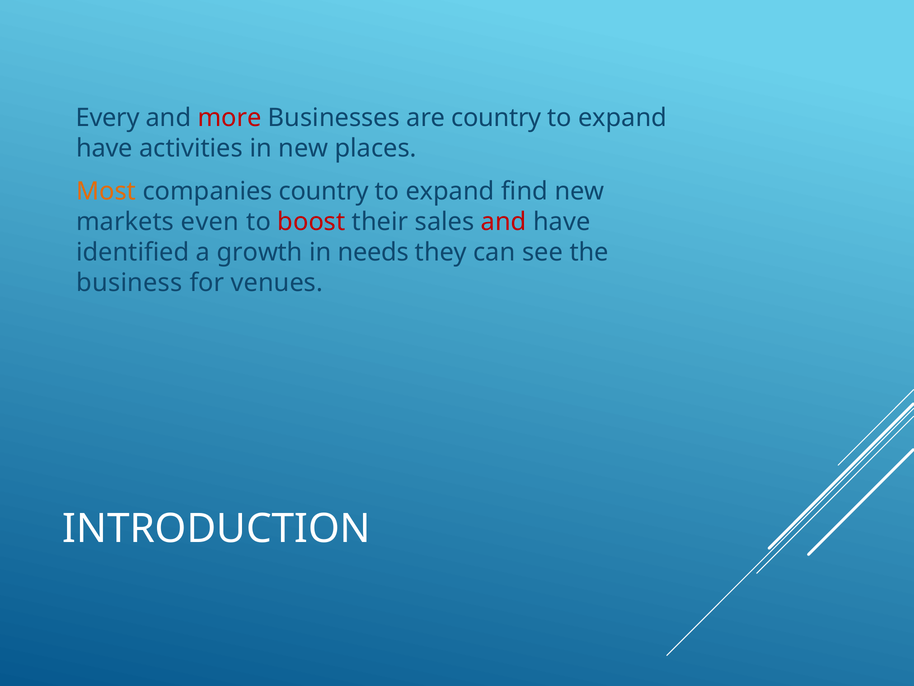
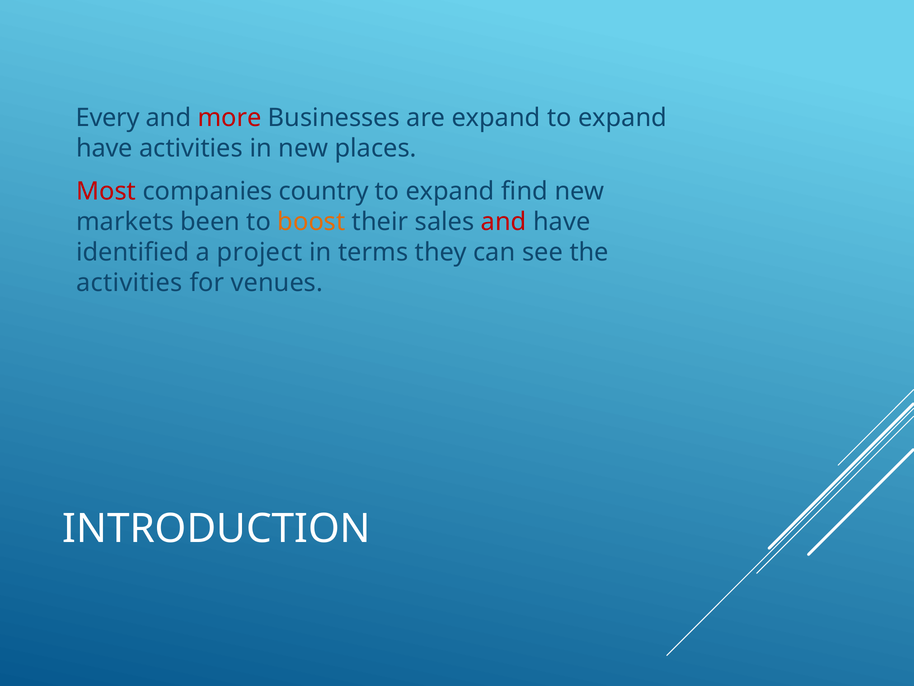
are country: country -> expand
Most colour: orange -> red
even: even -> been
boost colour: red -> orange
growth: growth -> project
needs: needs -> terms
business at (129, 283): business -> activities
